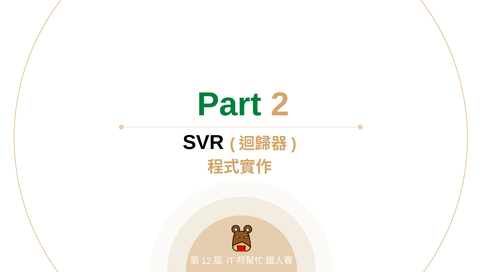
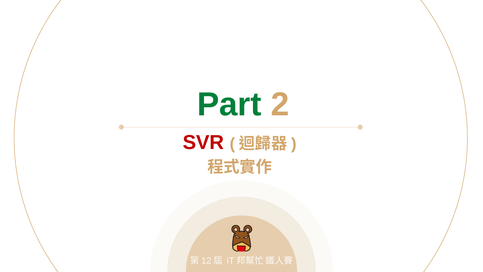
SVR colour: black -> red
